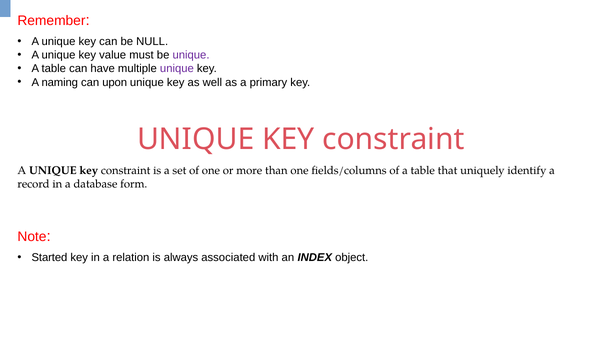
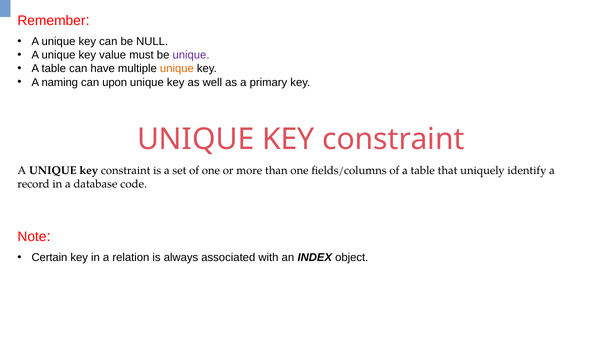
unique at (177, 69) colour: purple -> orange
form: form -> code
Started: Started -> Certain
